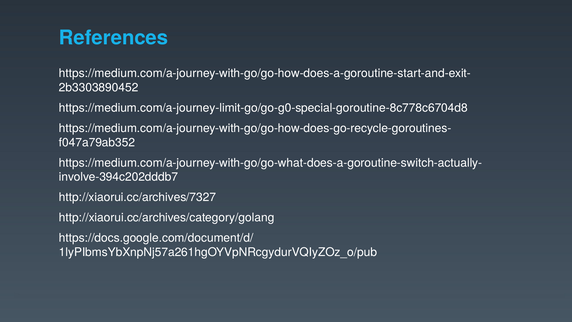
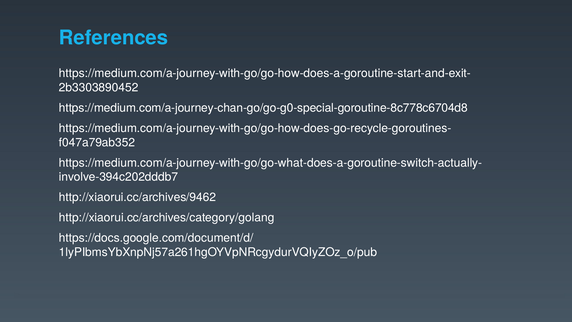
https://medium.com/a-journey-limit-go/go-g0-special-goroutine-8c778c6704d8: https://medium.com/a-journey-limit-go/go-g0-special-goroutine-8c778c6704d8 -> https://medium.com/a-journey-chan-go/go-g0-special-goroutine-8c778c6704d8
http://xiaorui.cc/archives/7327: http://xiaorui.cc/archives/7327 -> http://xiaorui.cc/archives/9462
